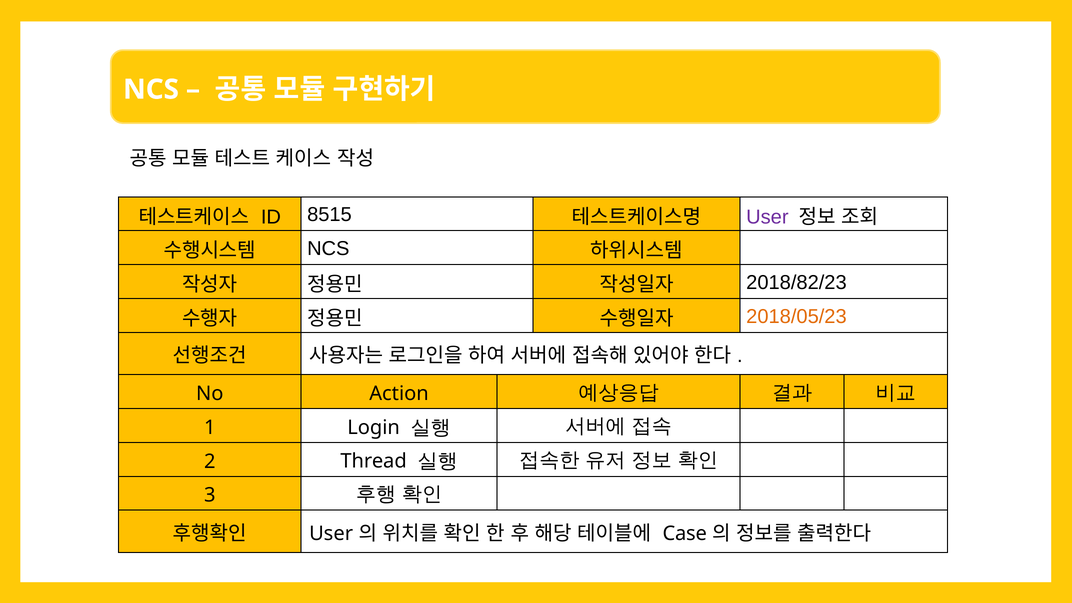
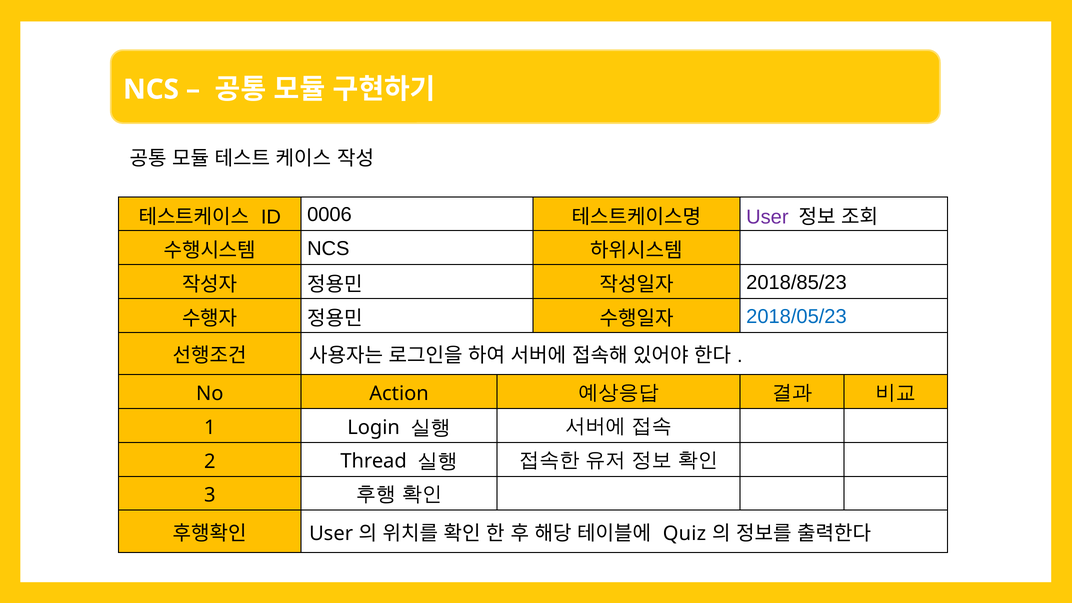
8515: 8515 -> 0006
2018/82/23: 2018/82/23 -> 2018/85/23
2018/05/23 colour: orange -> blue
Case: Case -> Quiz
